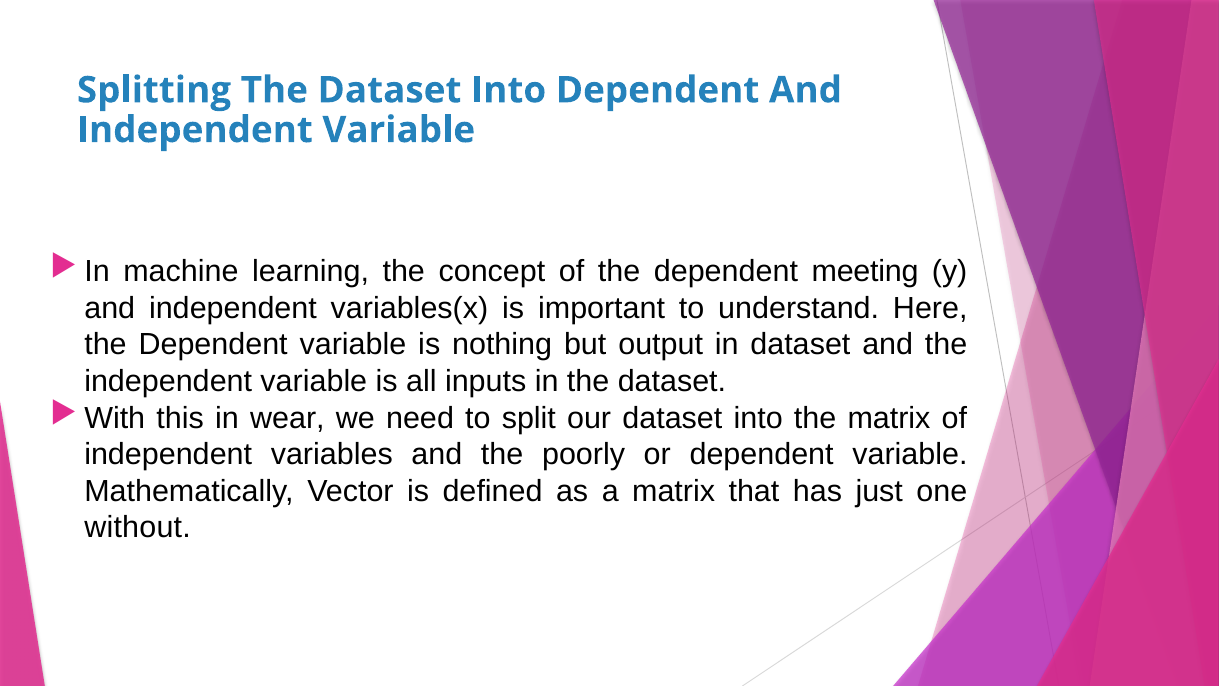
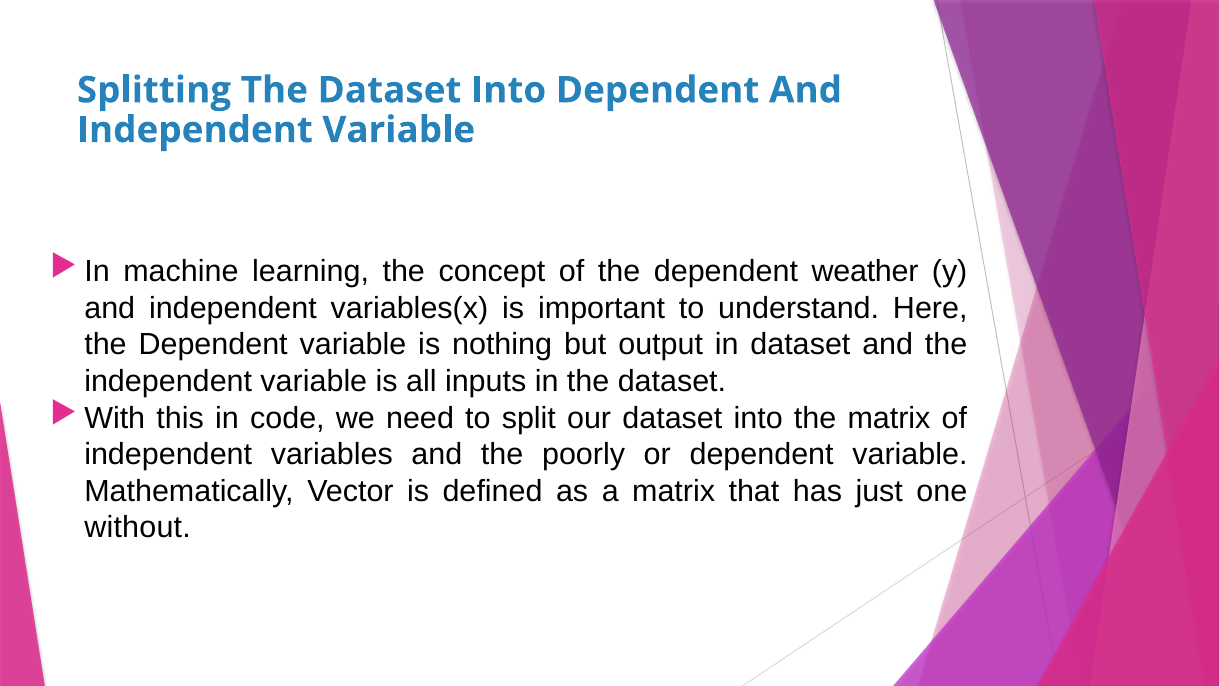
meeting: meeting -> weather
wear: wear -> code
